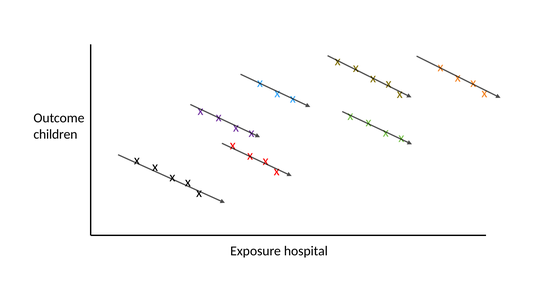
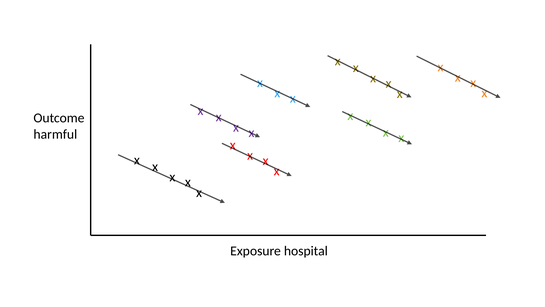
children: children -> harmful
